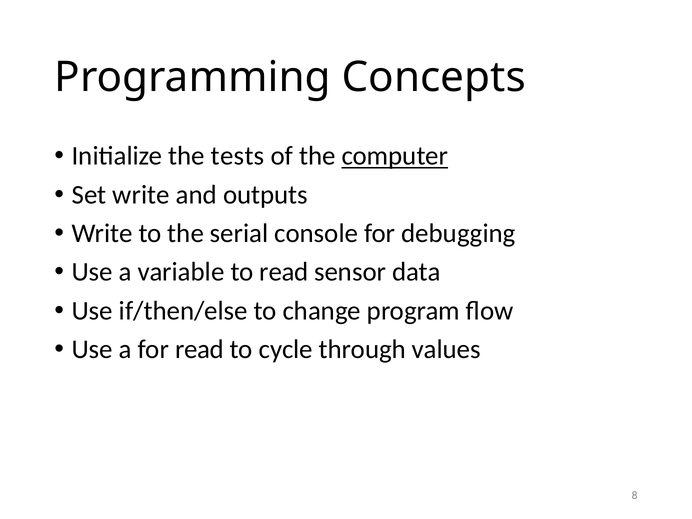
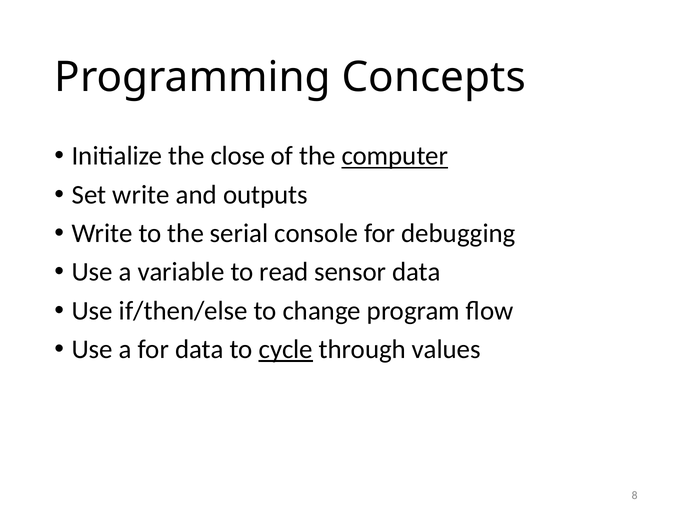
tests: tests -> close
for read: read -> data
cycle underline: none -> present
